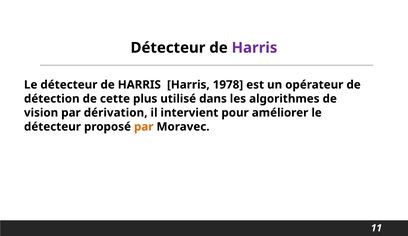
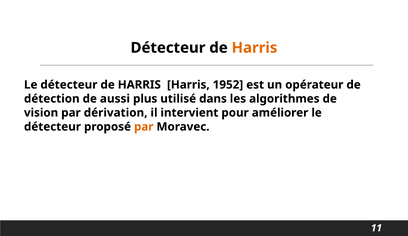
Harris at (254, 48) colour: purple -> orange
1978: 1978 -> 1952
cette: cette -> aussi
